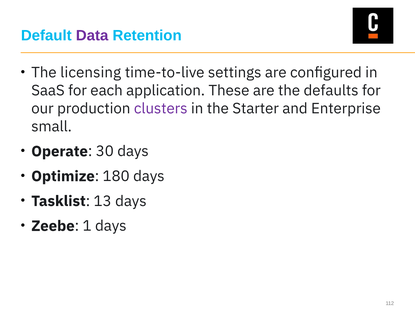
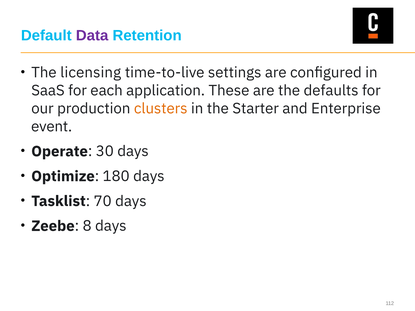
clusters colour: purple -> orange
small: small -> event
13: 13 -> 70
1: 1 -> 8
